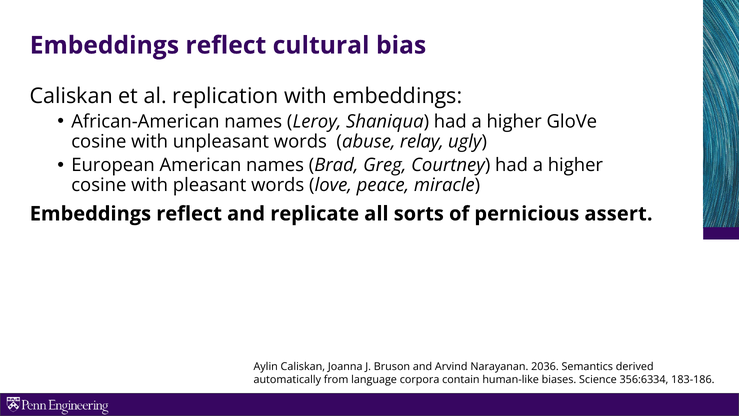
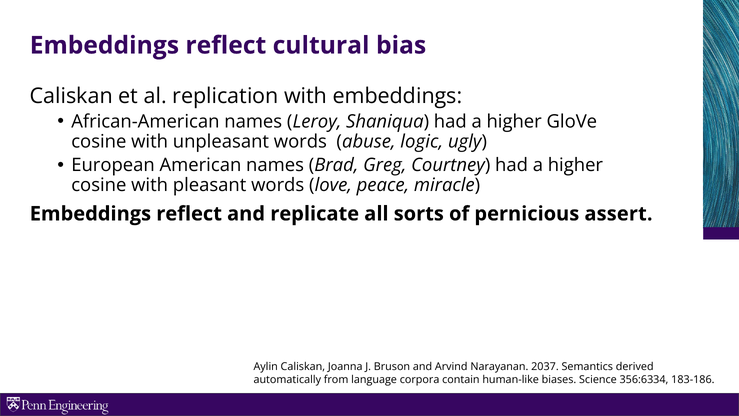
relay: relay -> logic
2036: 2036 -> 2037
